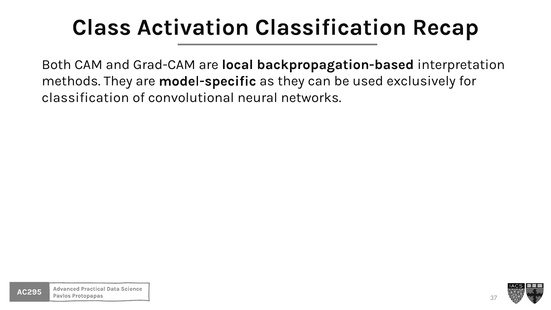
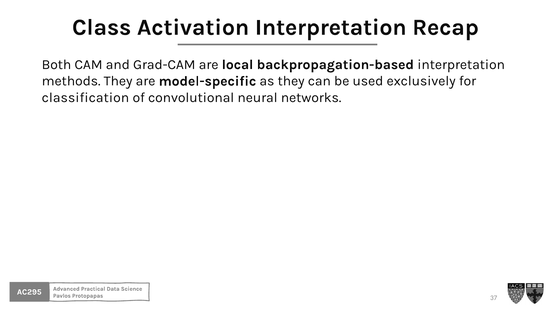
Activation Classification: Classification -> Interpretation
